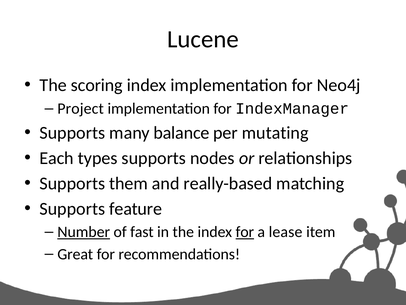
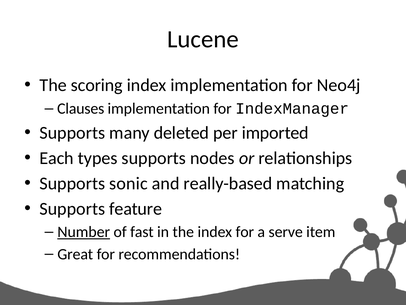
Project: Project -> Clauses
balance: balance -> deleted
mutating: mutating -> imported
them: them -> sonic
for at (245, 232) underline: present -> none
lease: lease -> serve
